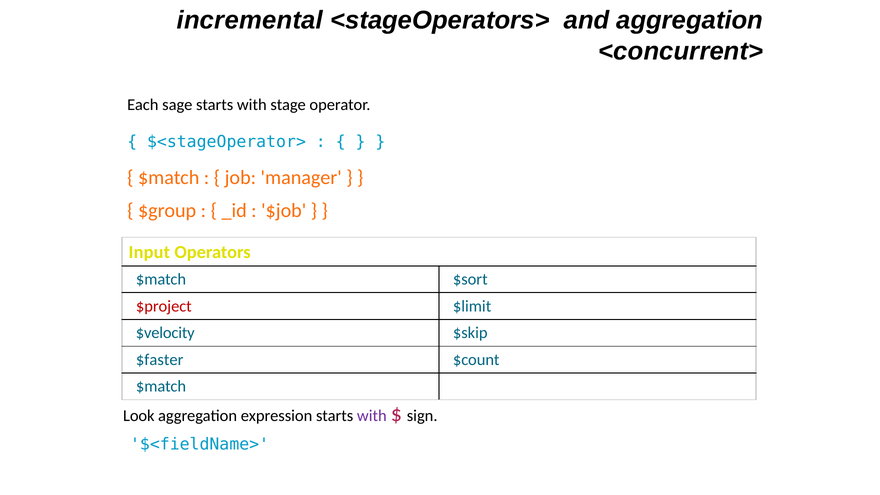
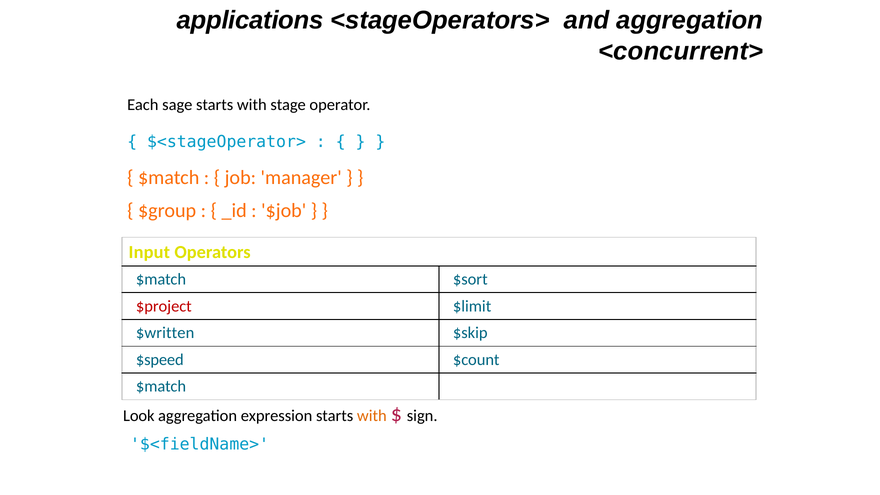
incremental: incremental -> applications
$velocity: $velocity -> $written
$faster: $faster -> $speed
with at (372, 416) colour: purple -> orange
